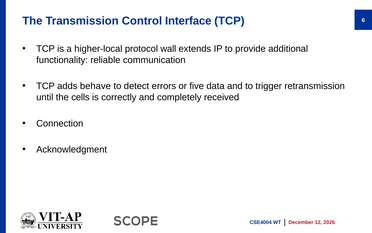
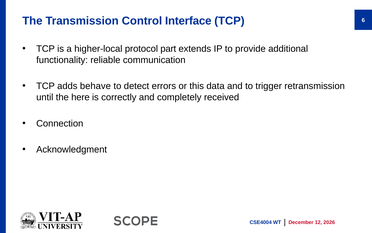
wall: wall -> part
five: five -> this
cells: cells -> here
